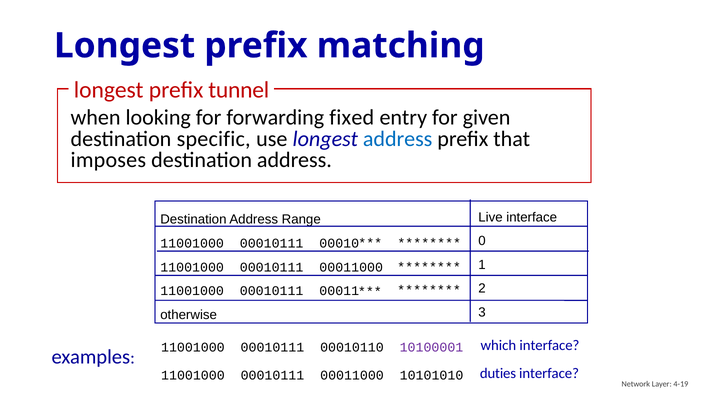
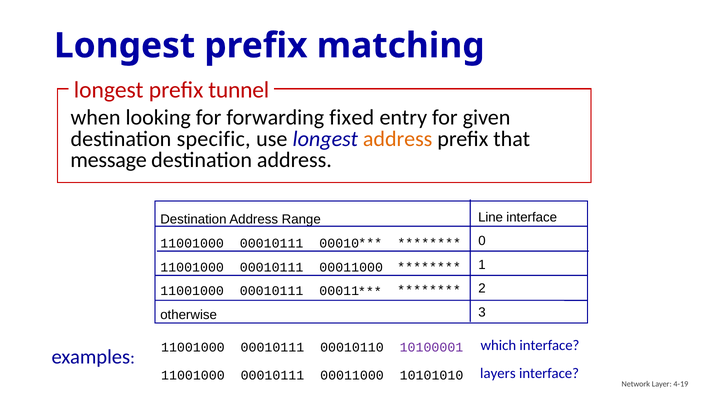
address at (398, 139) colour: blue -> orange
imposes: imposes -> message
Live: Live -> Line
duties: duties -> layers
